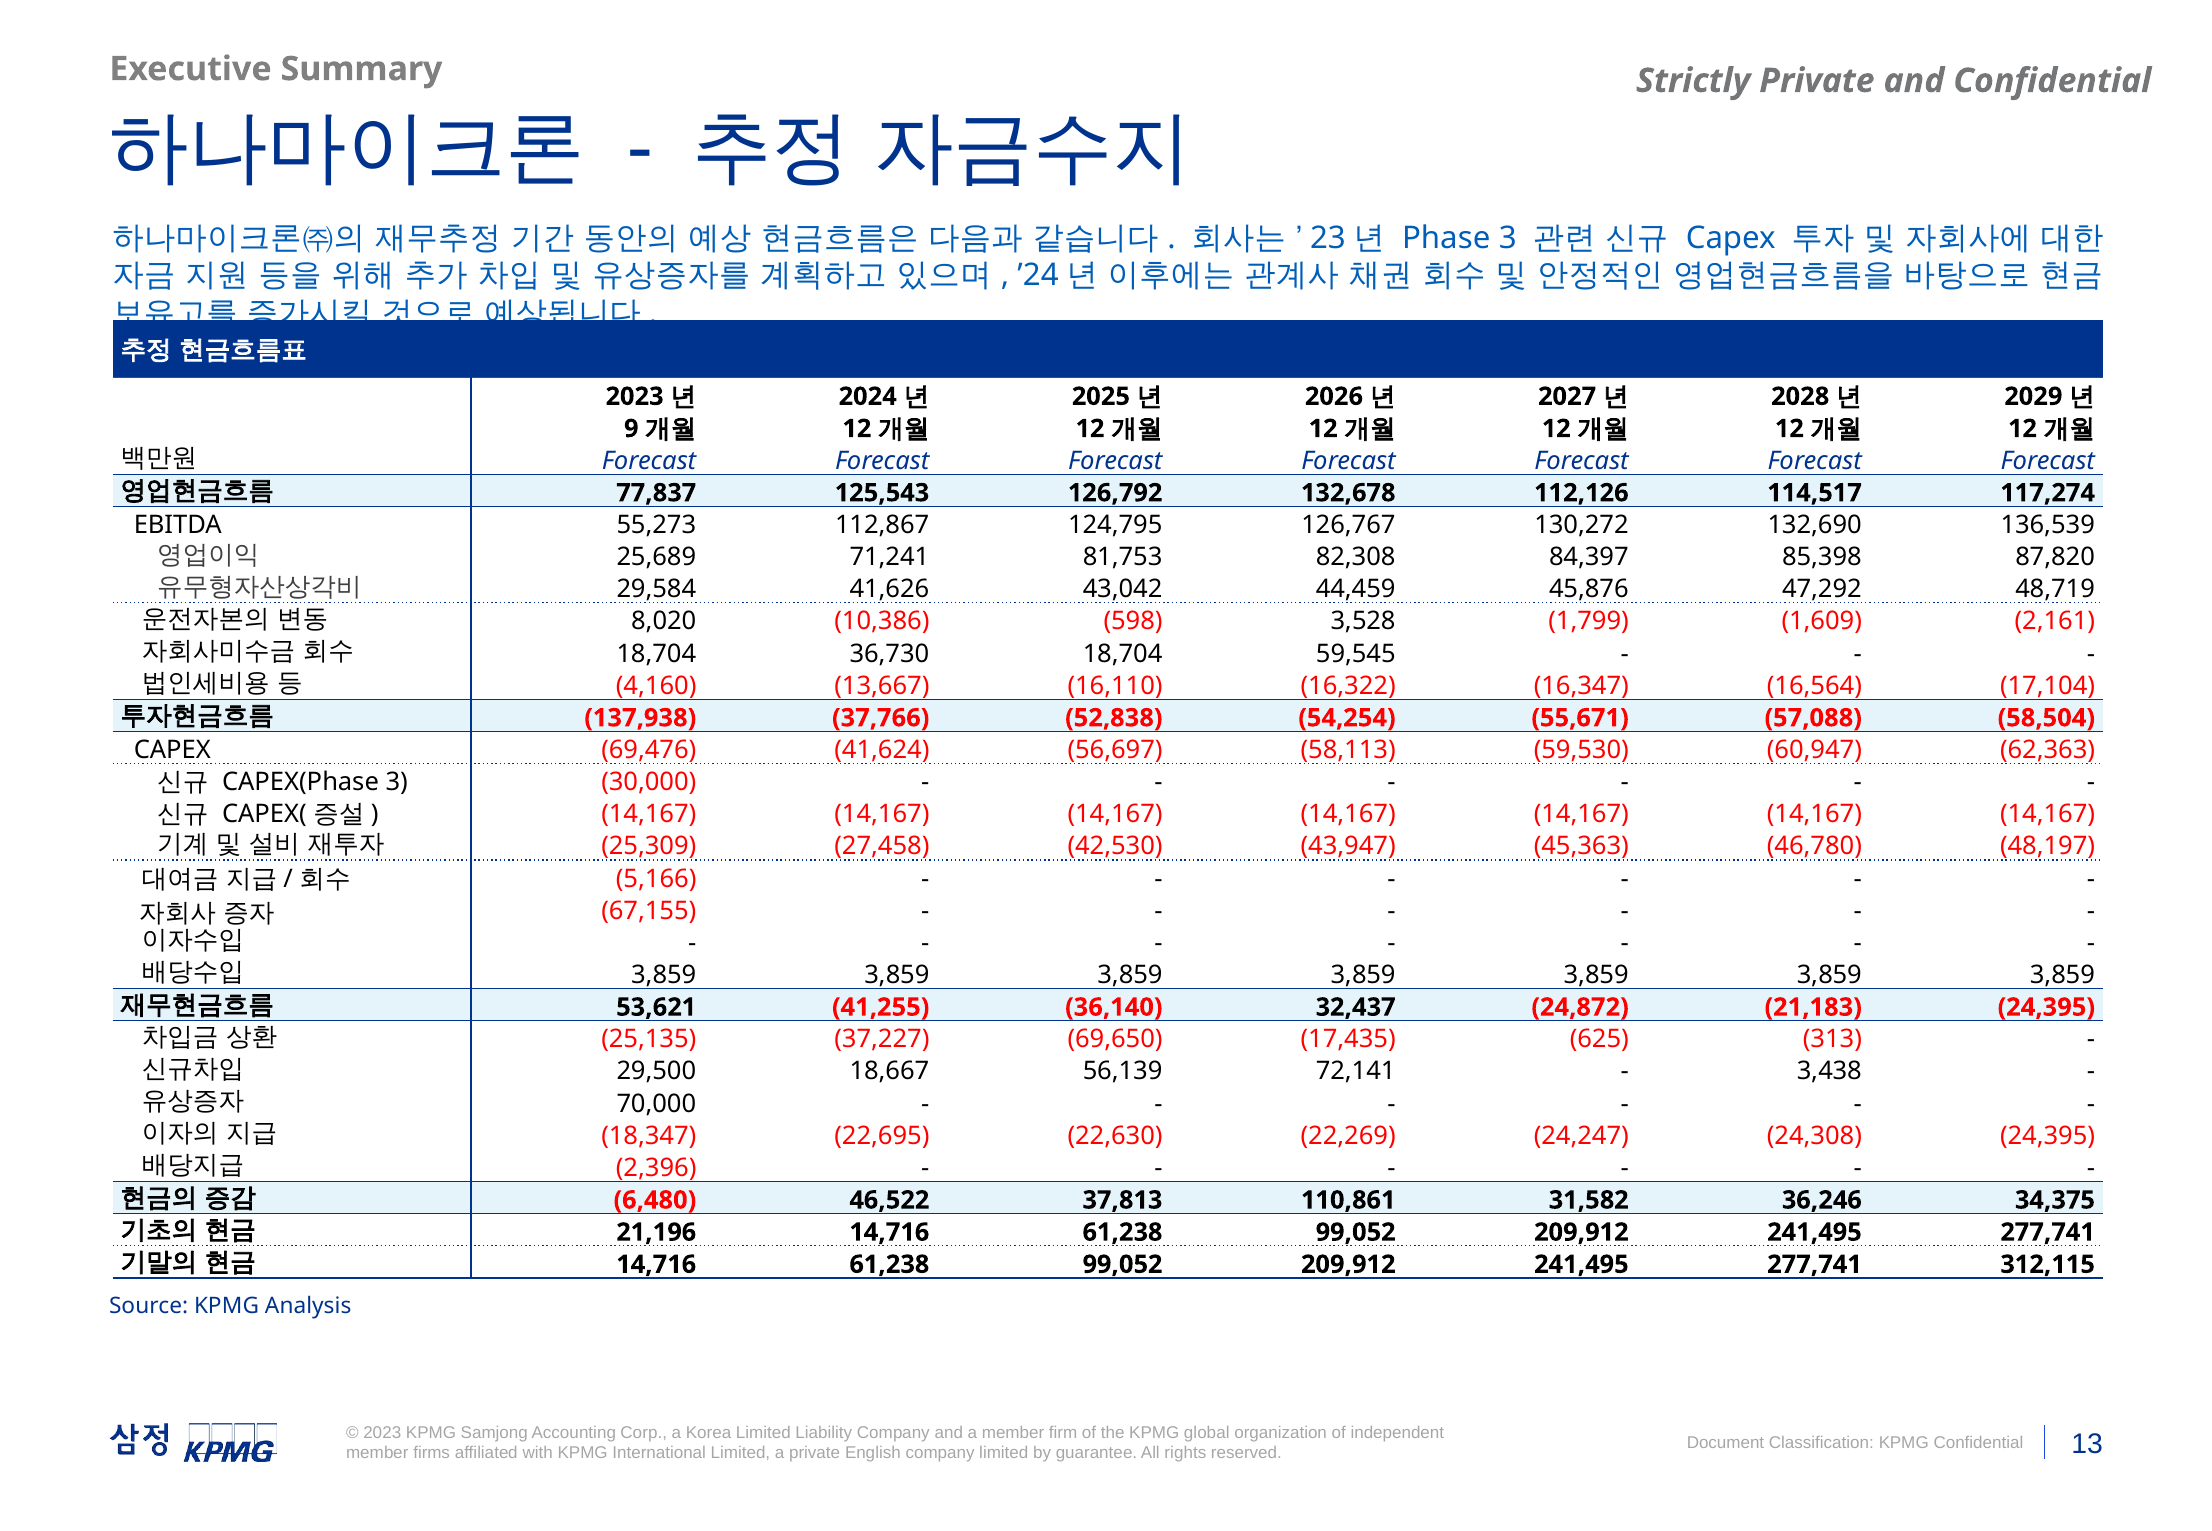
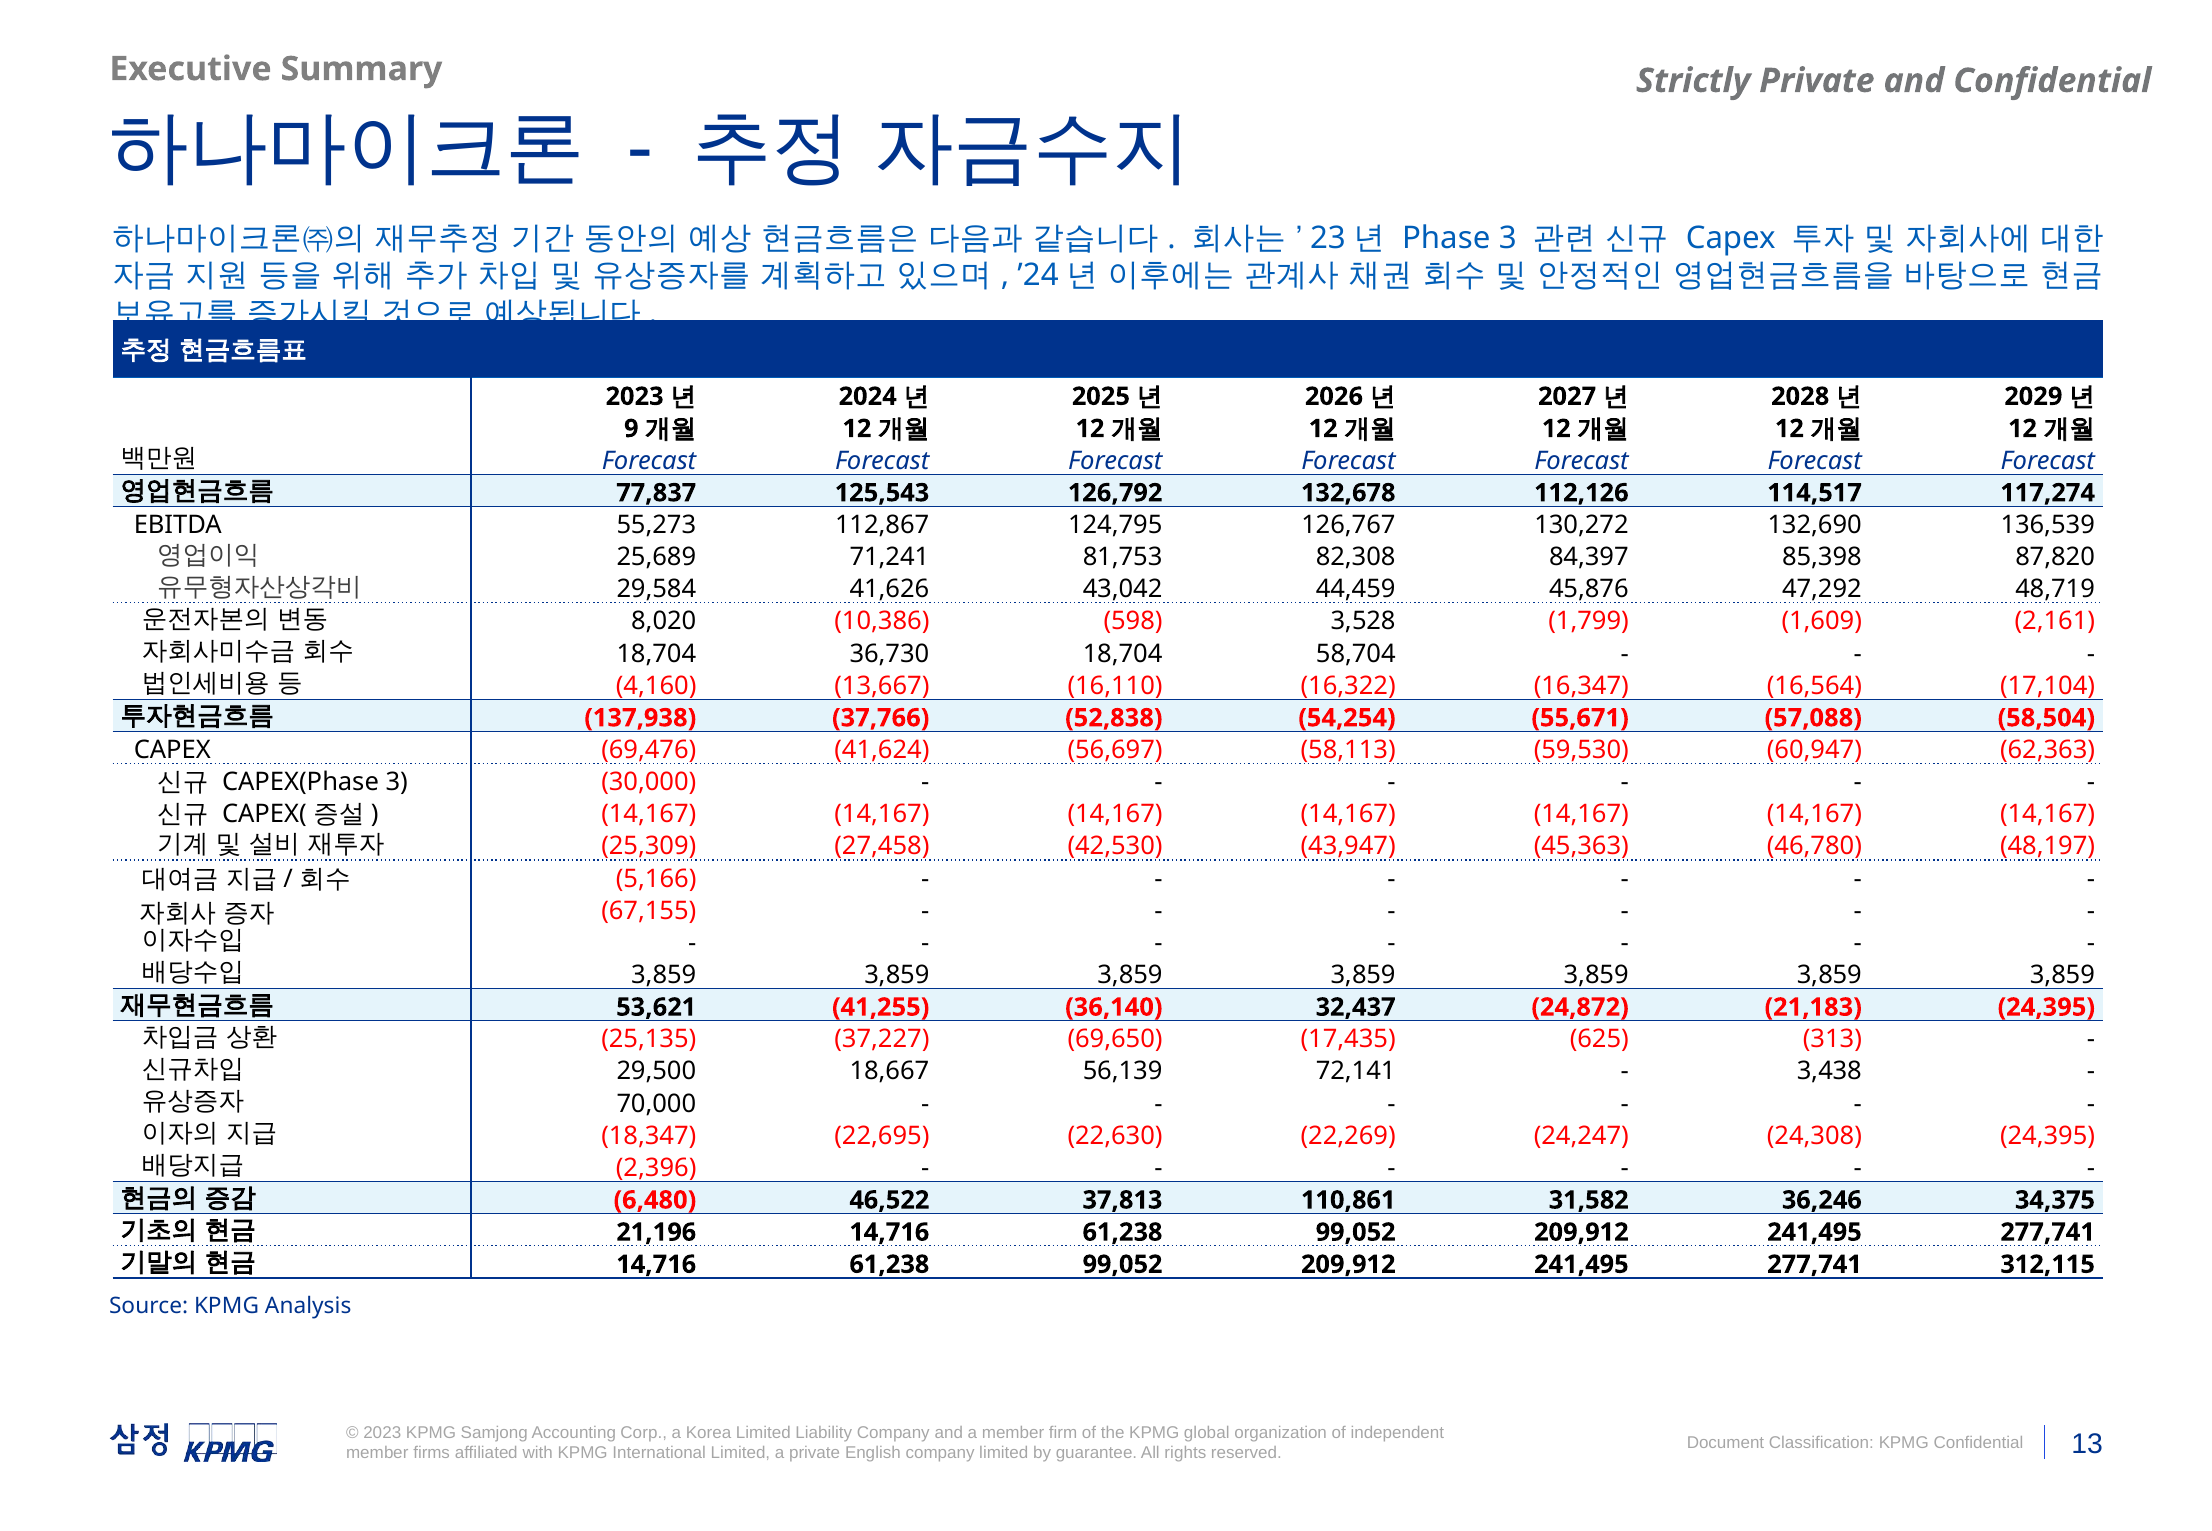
59,545: 59,545 -> 58,704
